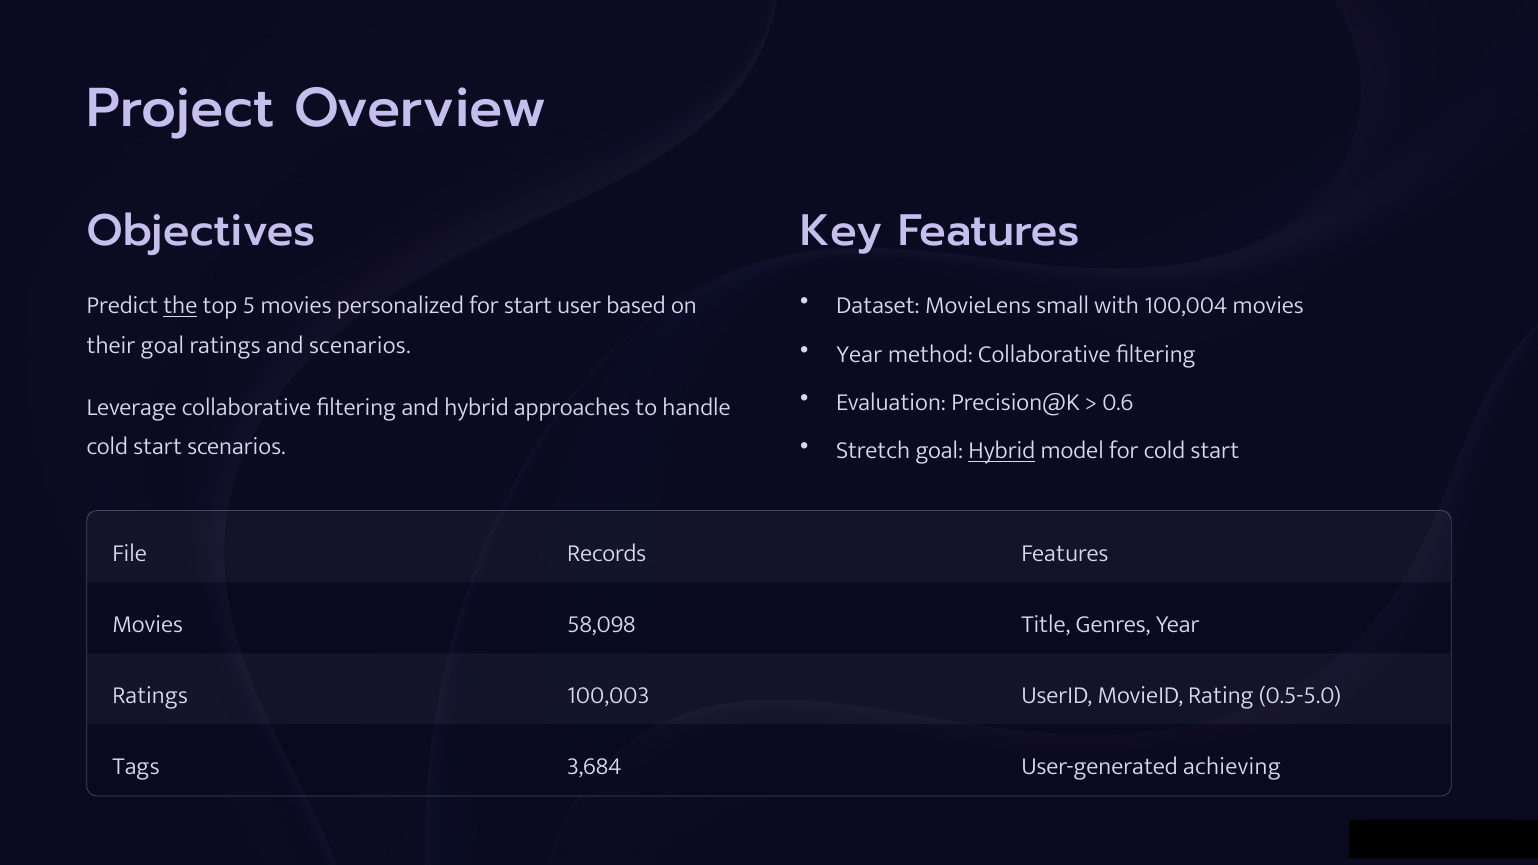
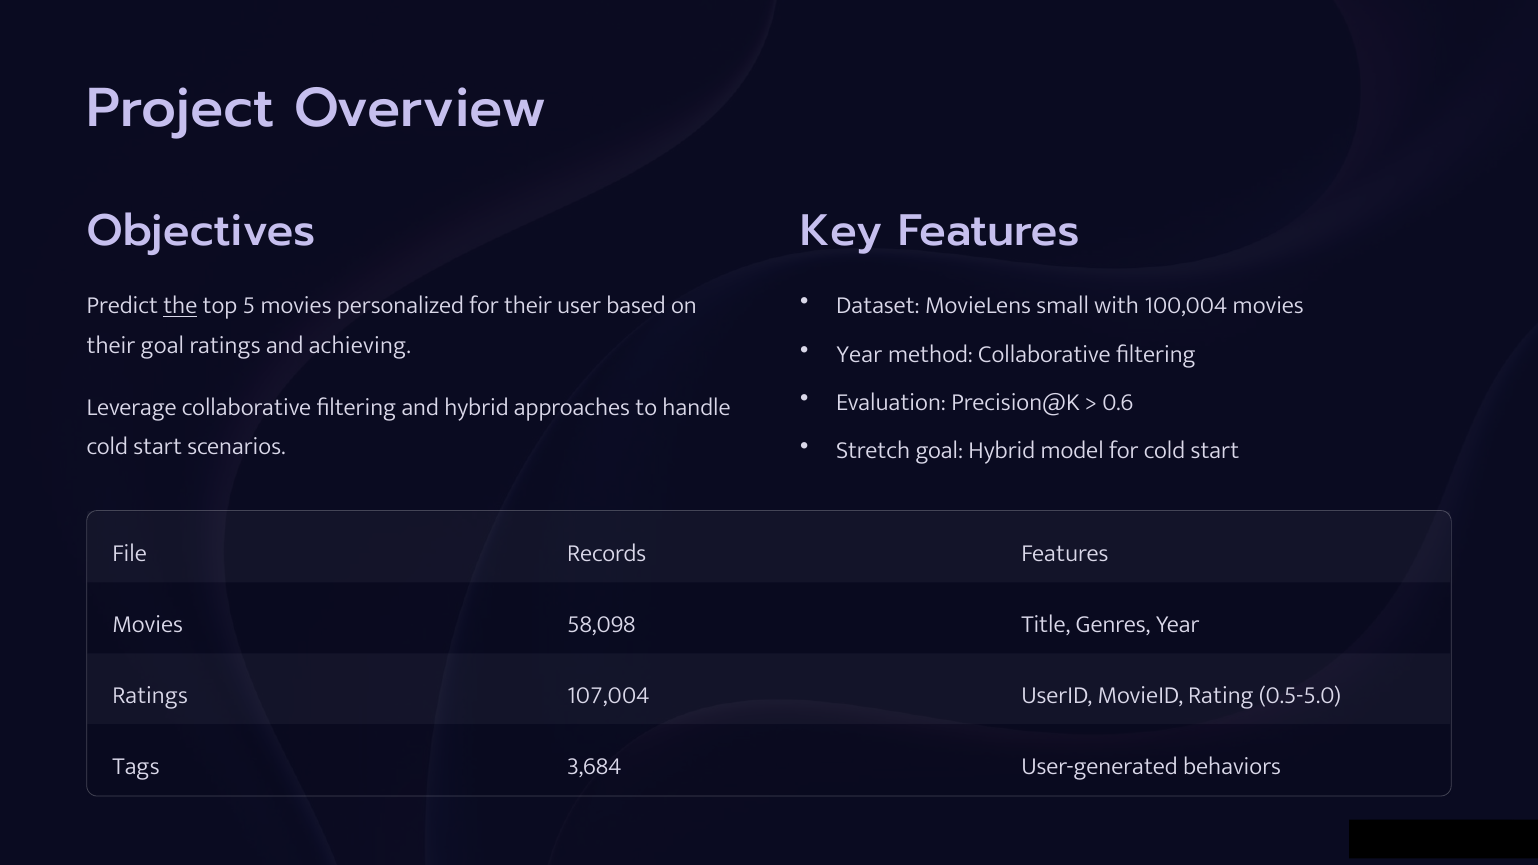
for start: start -> their
and scenarios: scenarios -> achieving
Hybrid at (1002, 451) underline: present -> none
100,003: 100,003 -> 107,004
achieving: achieving -> behaviors
